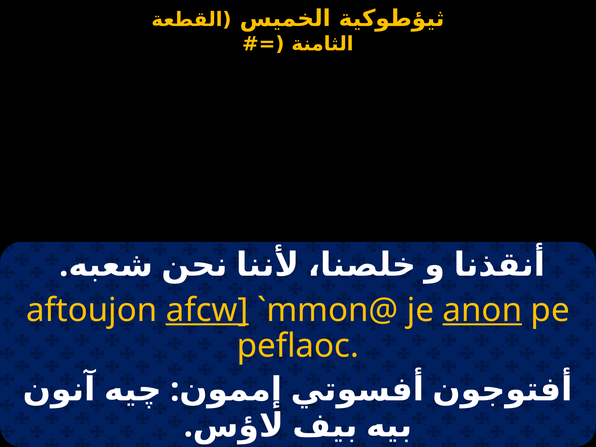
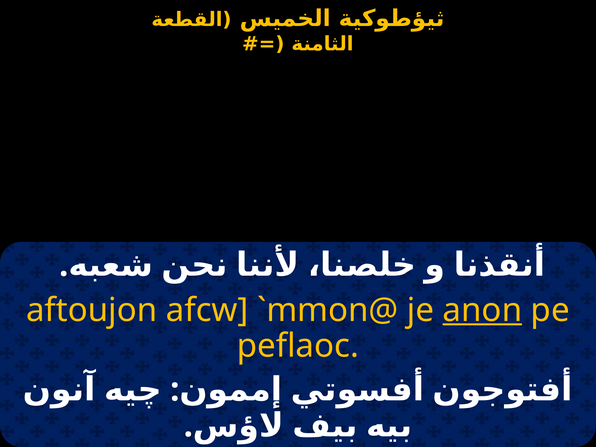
afcw underline: present -> none
